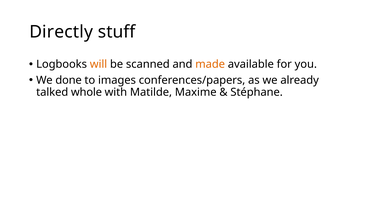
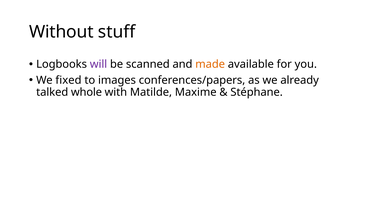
Directly: Directly -> Without
will colour: orange -> purple
done: done -> fixed
